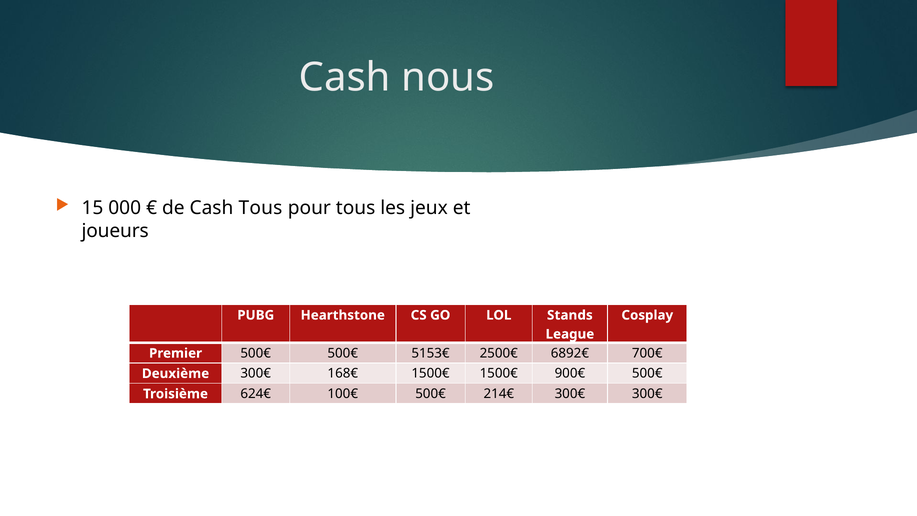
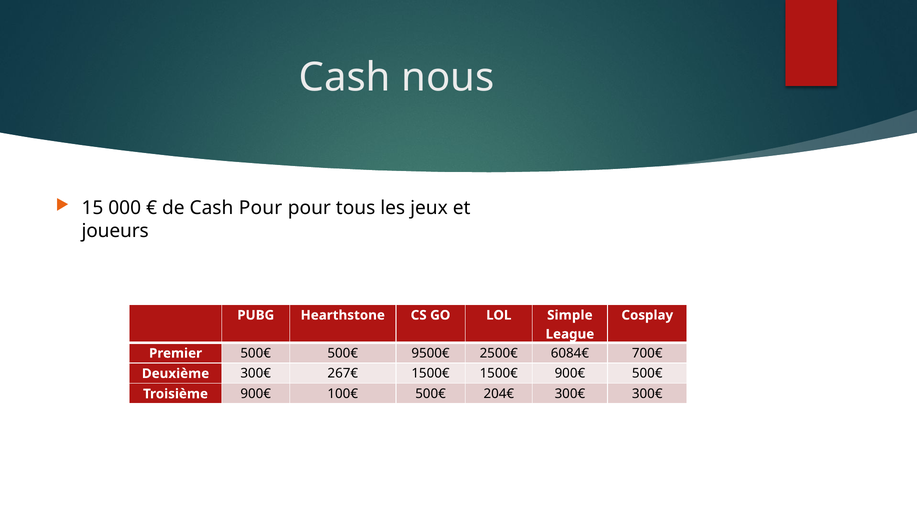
Cash Tous: Tous -> Pour
Stands: Stands -> Simple
5153€: 5153€ -> 9500€
6892€: 6892€ -> 6084€
168€: 168€ -> 267€
Troisième 624€: 624€ -> 900€
214€: 214€ -> 204€
